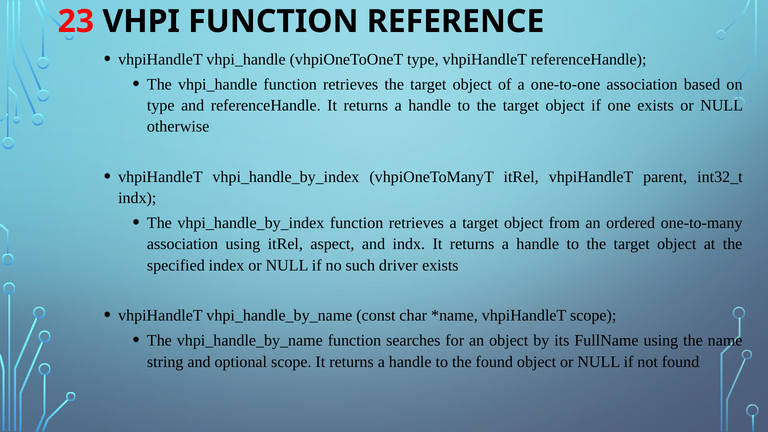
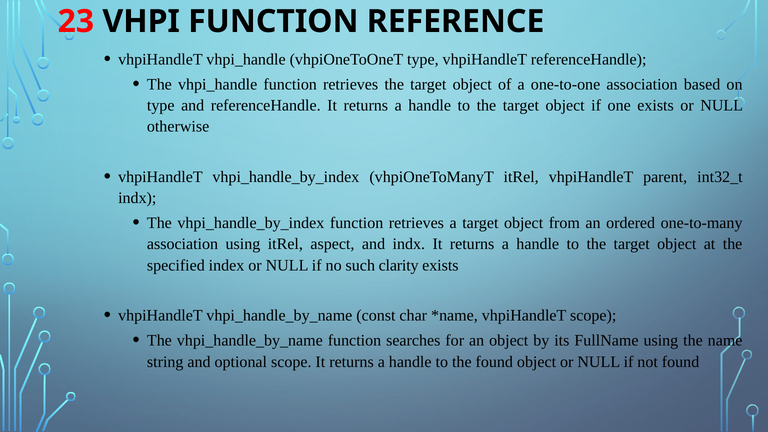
driver: driver -> clarity
